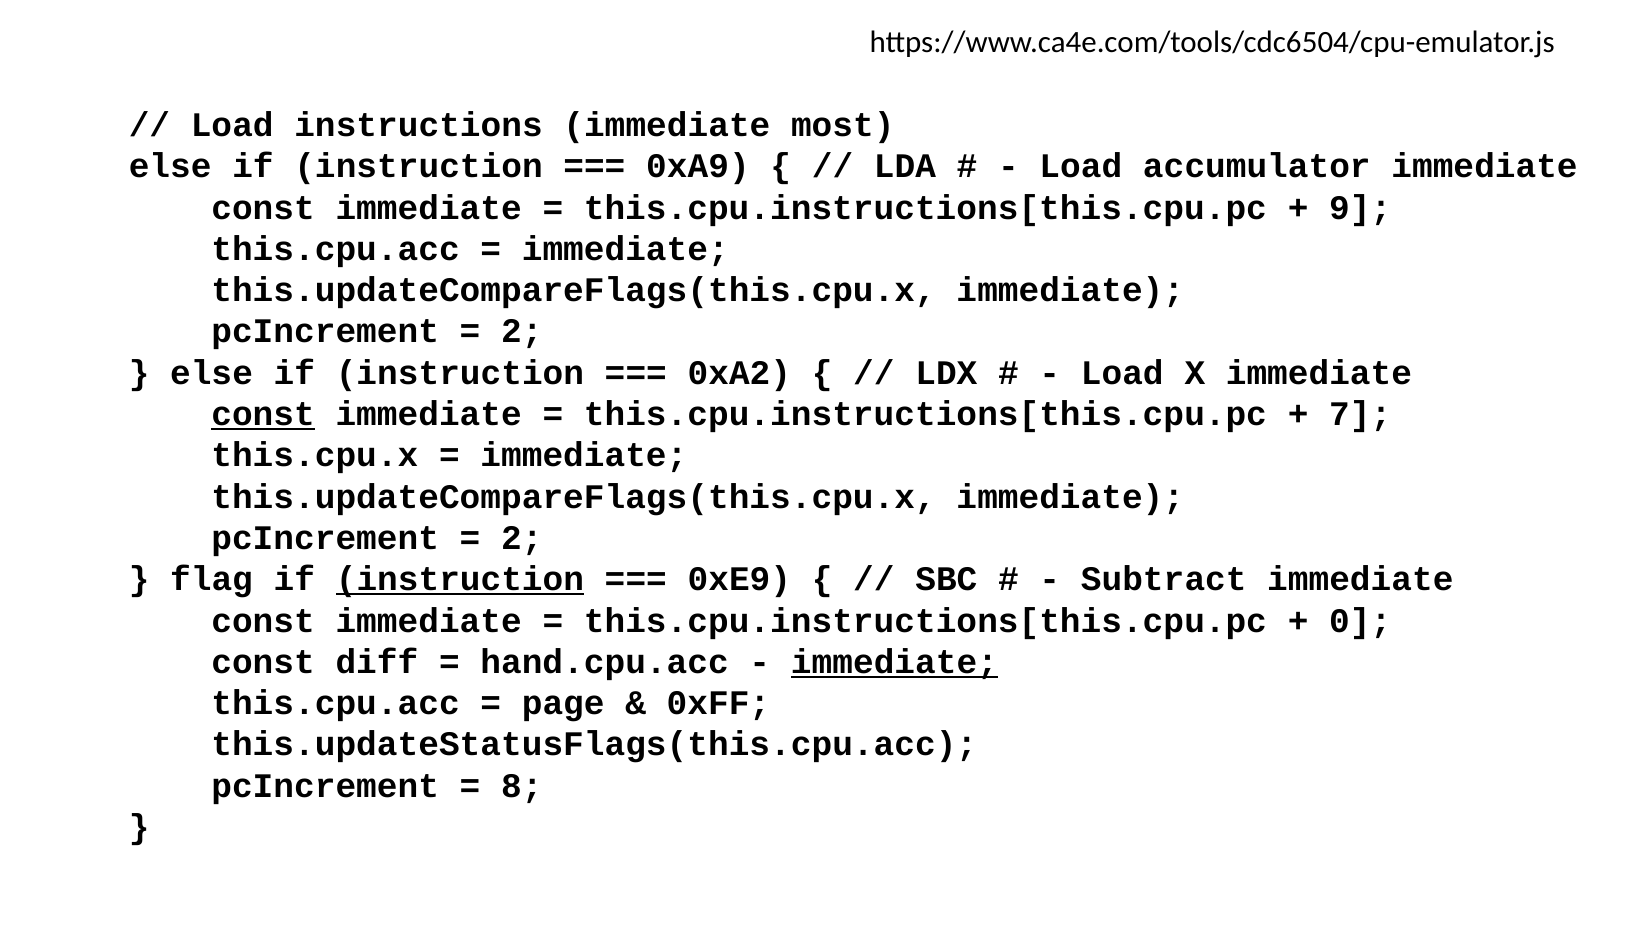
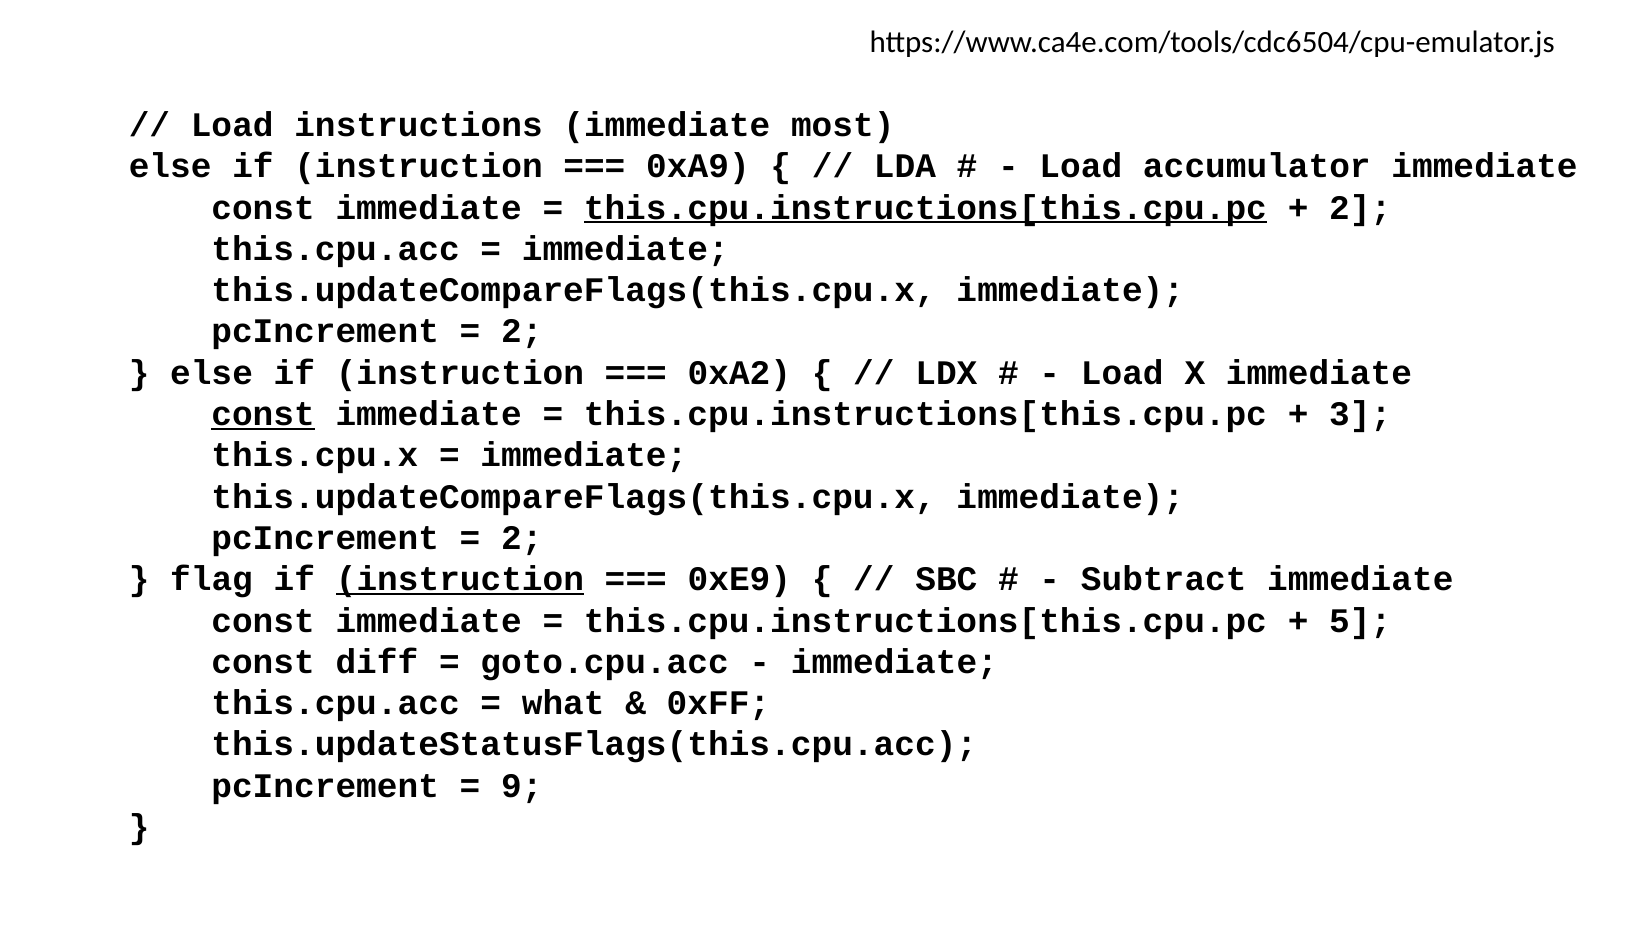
this.cpu.instructions[this.cpu.pc at (925, 208) underline: none -> present
9 at (1360, 208): 9 -> 2
7: 7 -> 3
0: 0 -> 5
hand.cpu.acc: hand.cpu.acc -> goto.cpu.acc
immediate at (894, 662) underline: present -> none
page: page -> what
8: 8 -> 9
